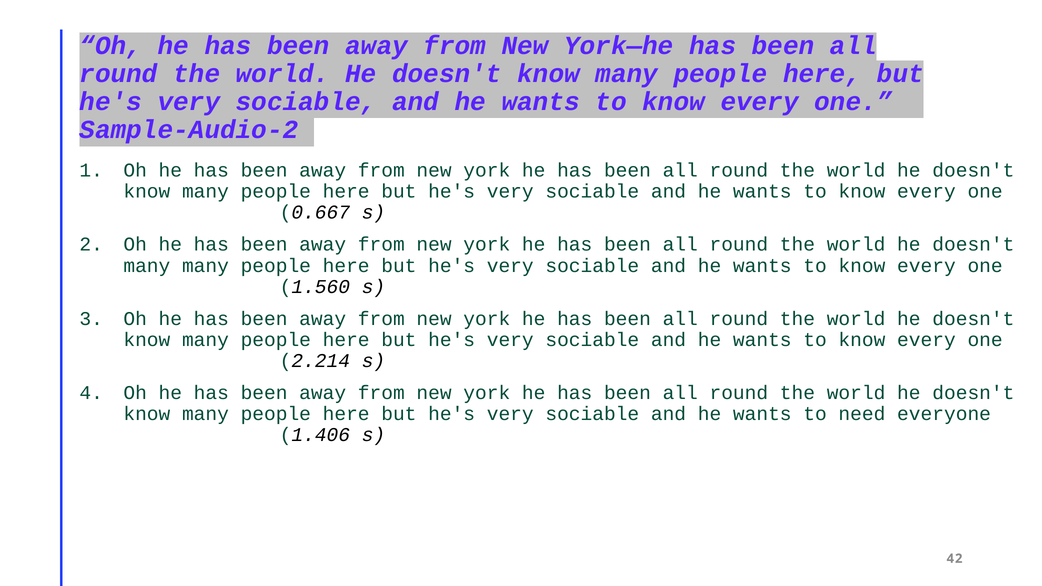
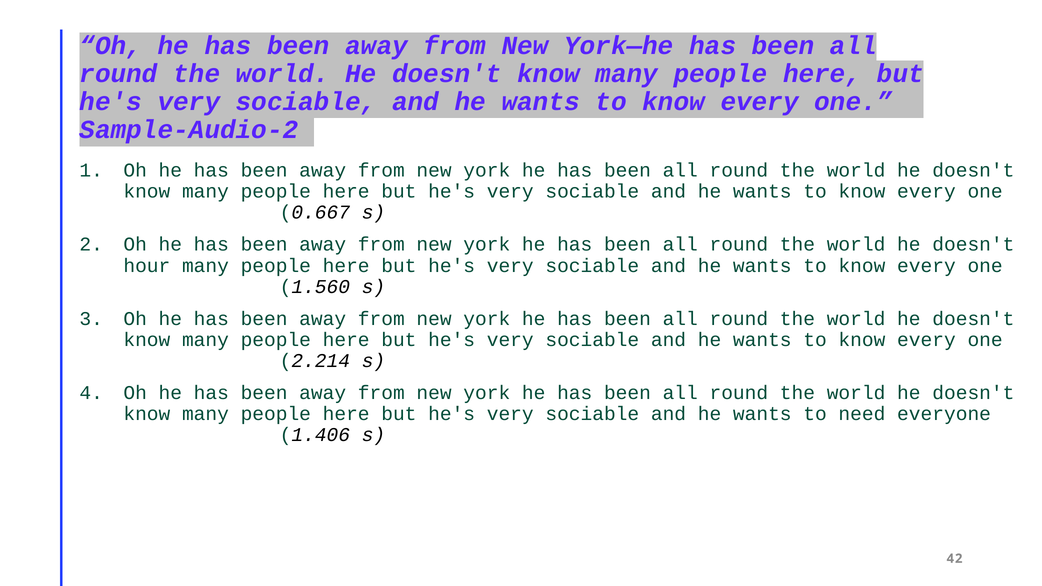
many at (147, 266): many -> hour
